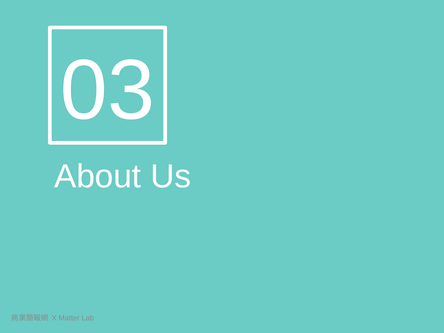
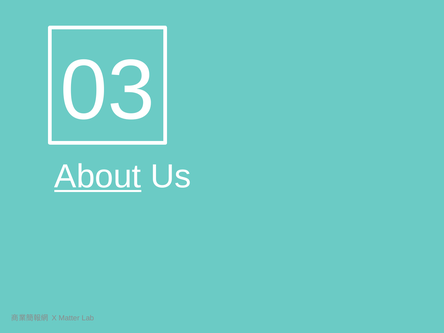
About underline: none -> present
